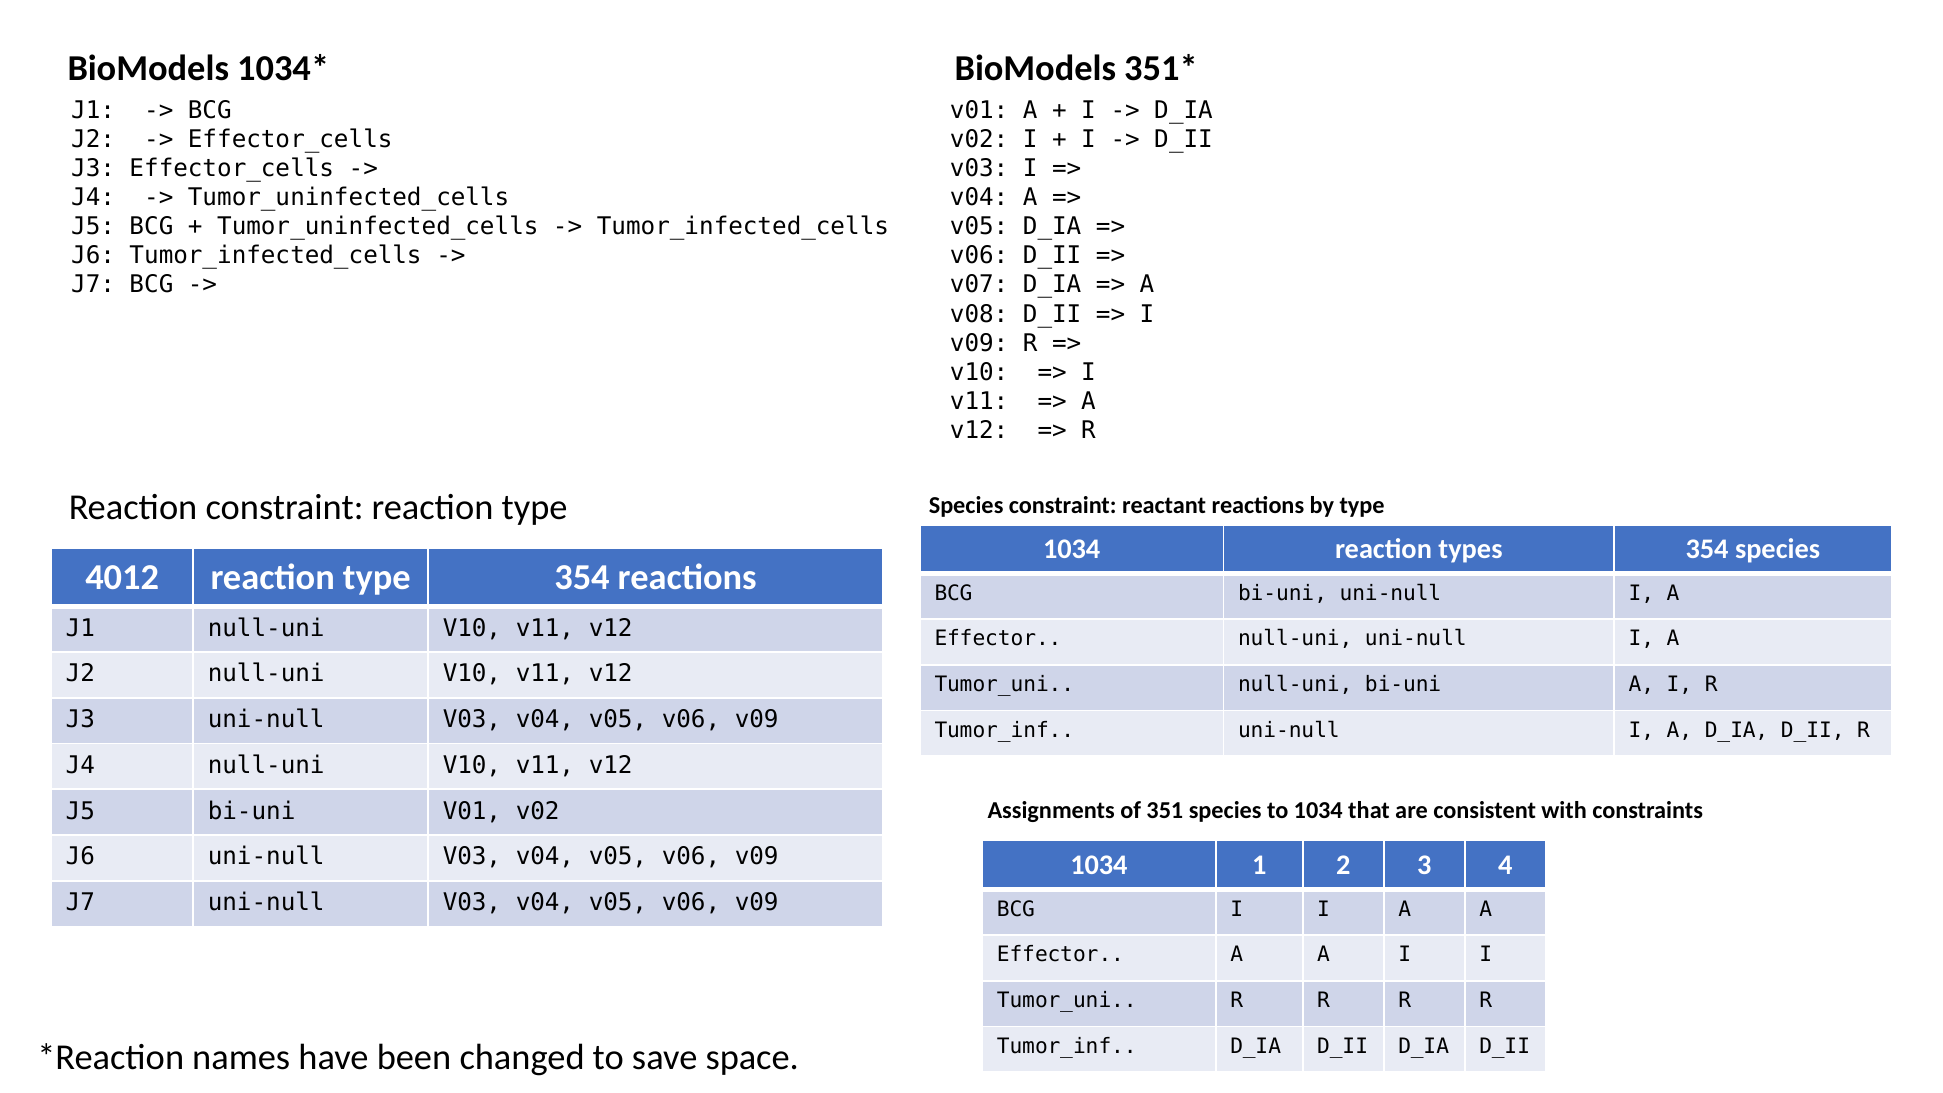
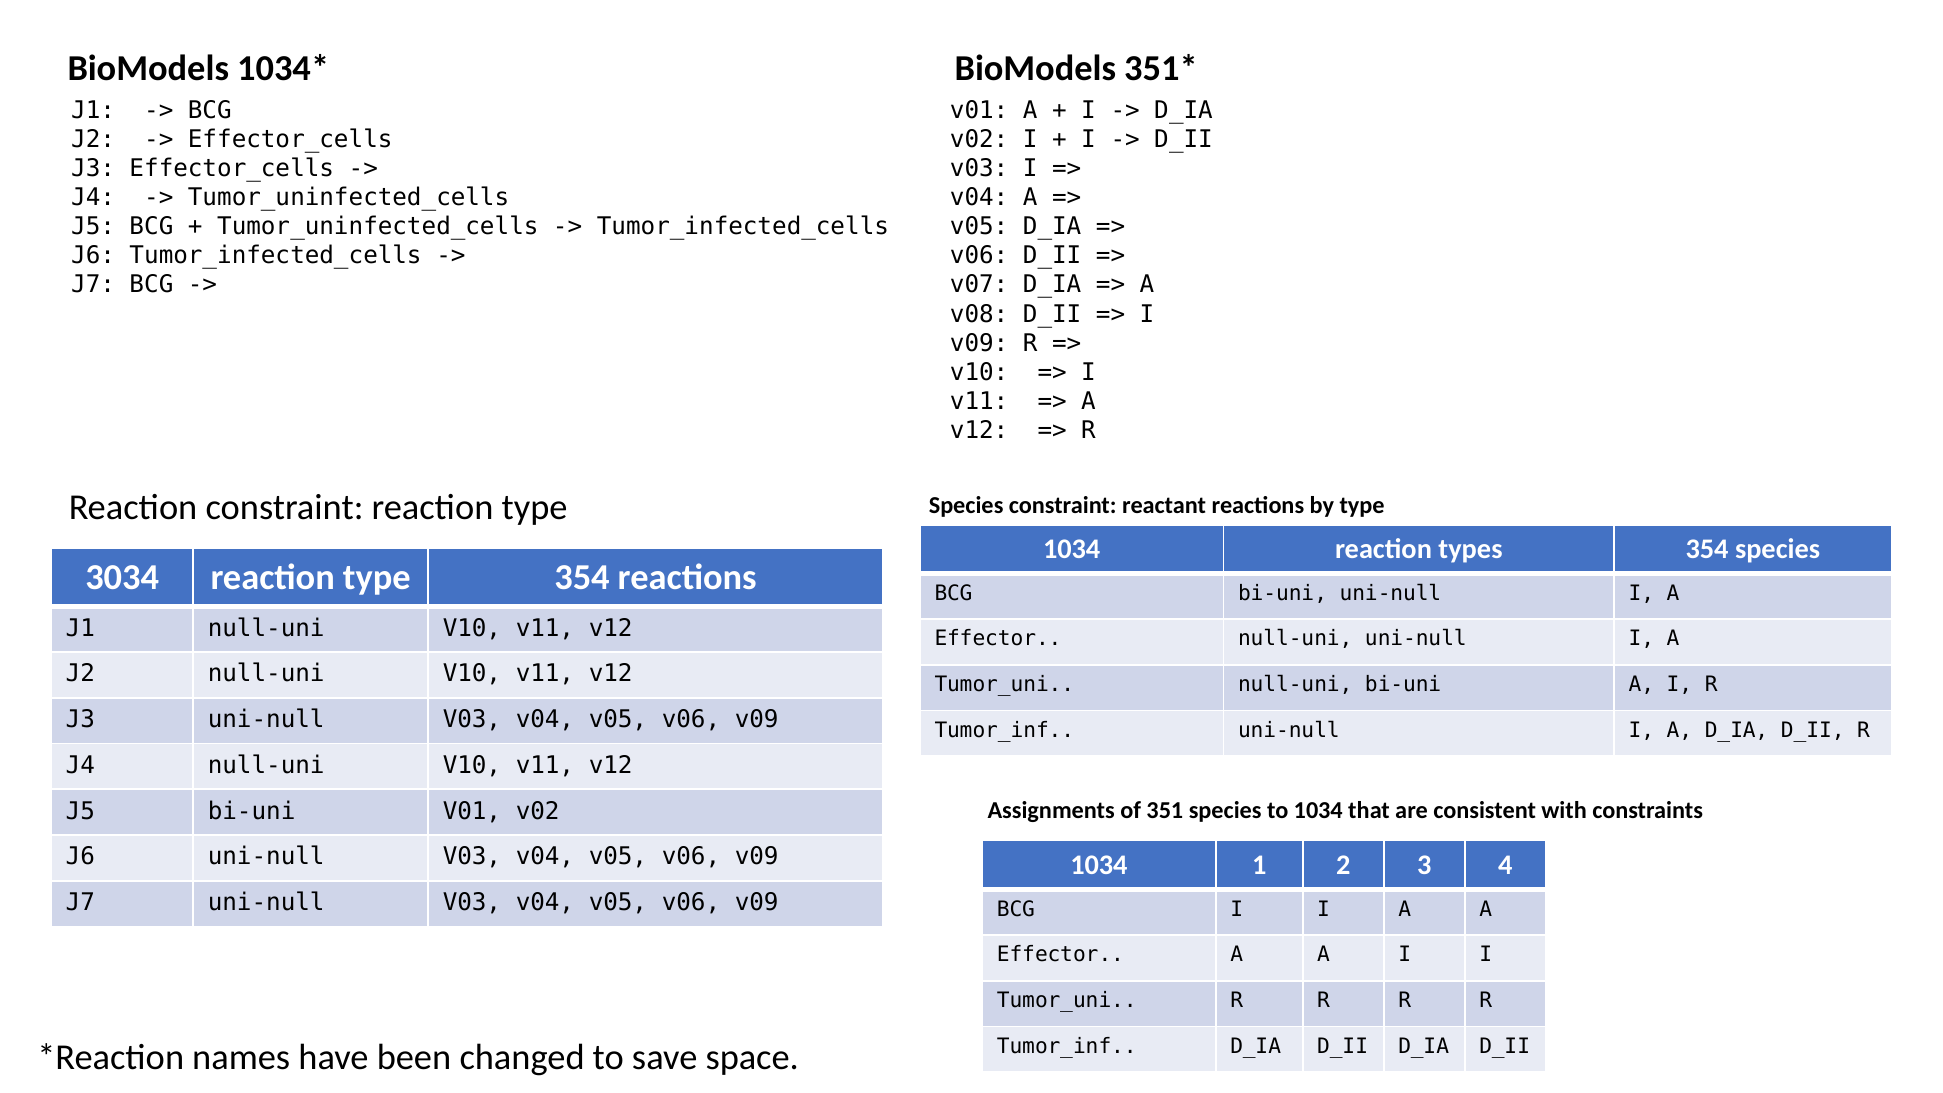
4012: 4012 -> 3034
